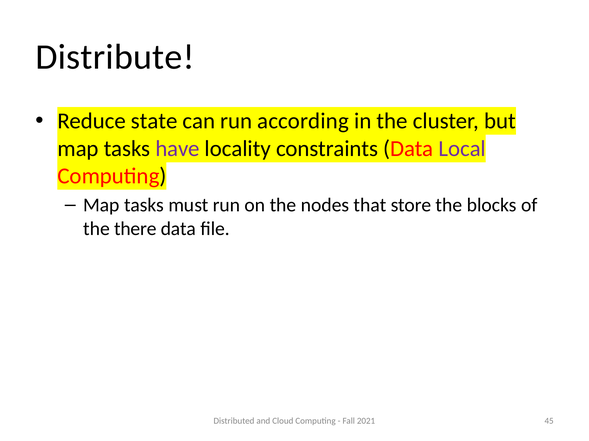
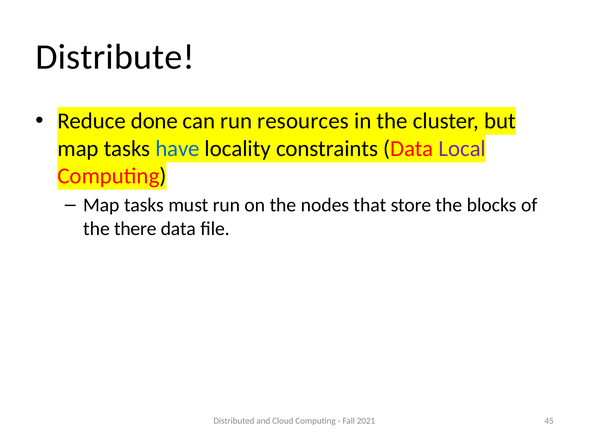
state: state -> done
according: according -> resources
have colour: purple -> blue
